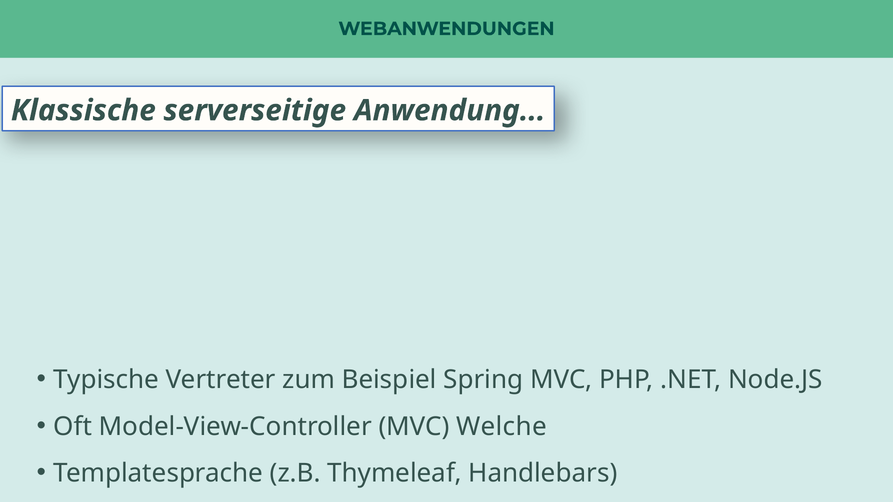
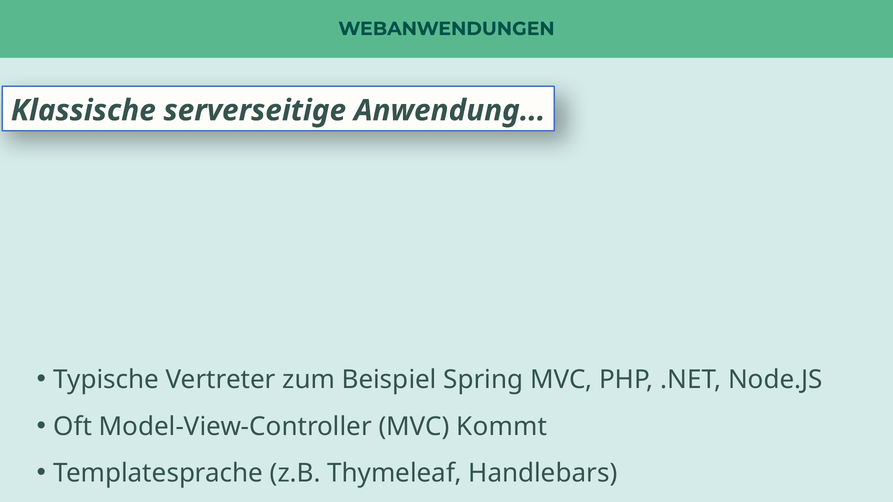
Welche: Welche -> Kommt
